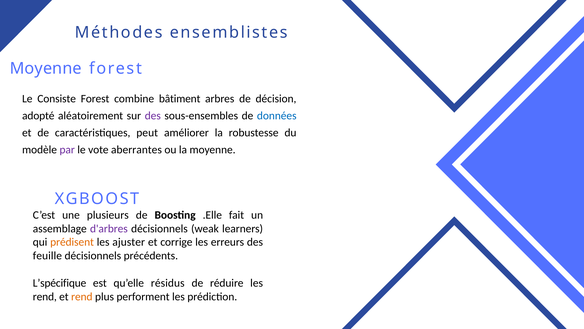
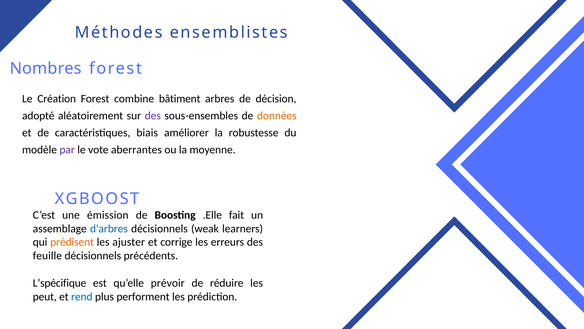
Moyenne at (46, 68): Moyenne -> Nombres
Consiste: Consiste -> Création
données colour: blue -> orange
peut: peut -> biais
plusieurs: plusieurs -> émission
d'arbres colour: purple -> blue
résidus: résidus -> prévoir
rend at (45, 296): rend -> peut
rend at (82, 296) colour: orange -> blue
